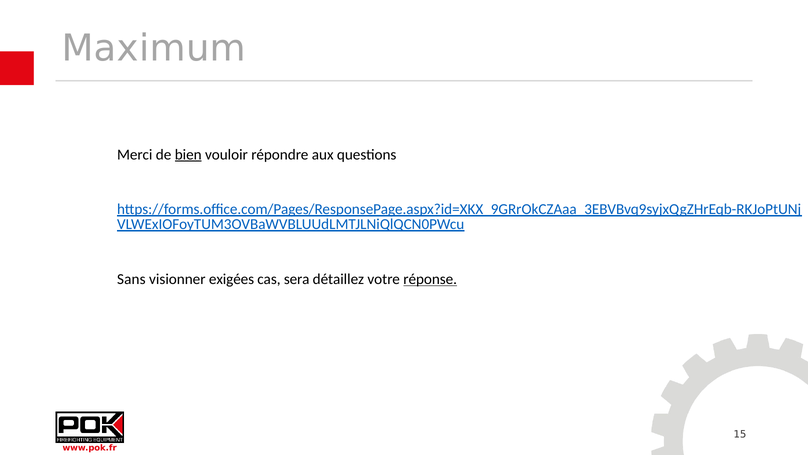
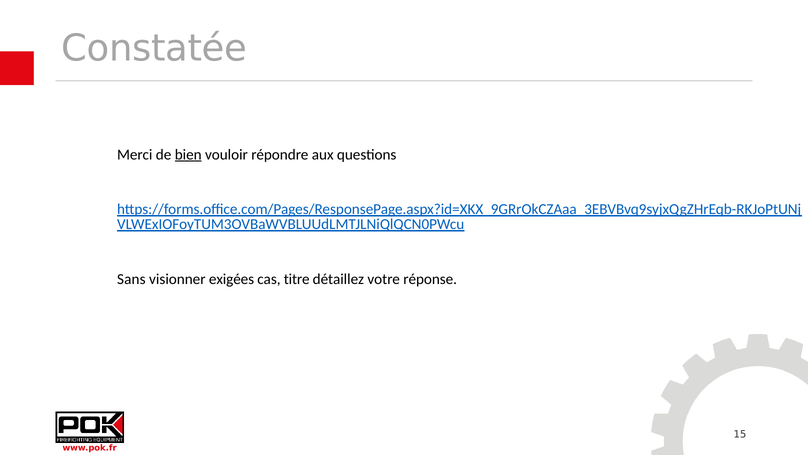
Maximum: Maximum -> Constatée
sera: sera -> titre
réponse underline: present -> none
